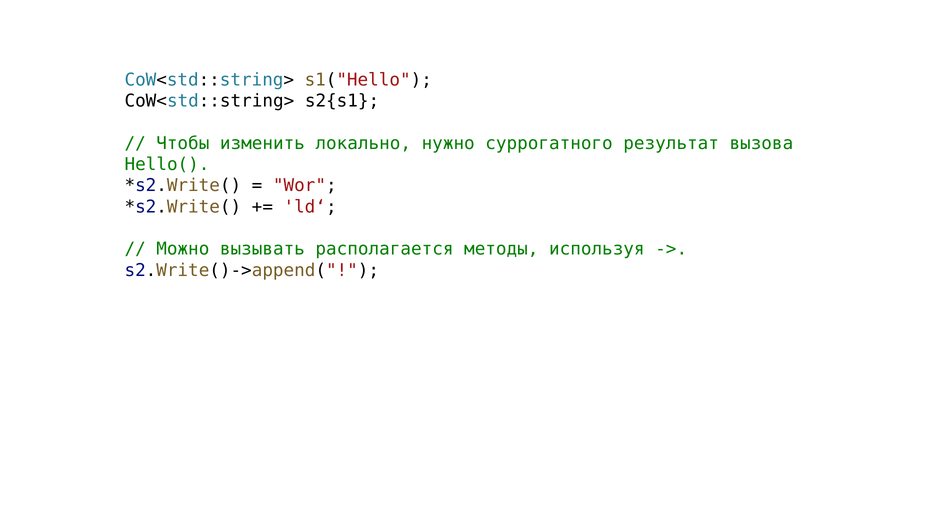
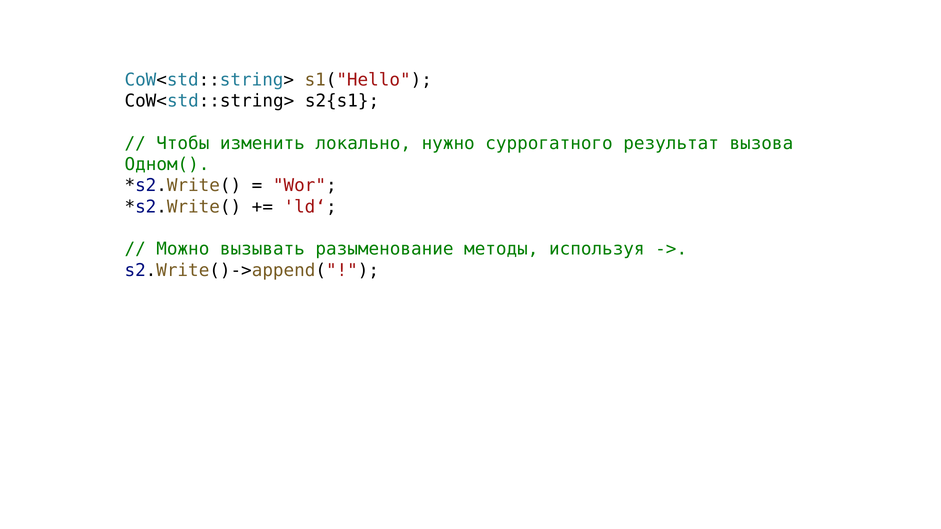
Hello(: Hello( -> Одном(
располагается: располагается -> разыменование
